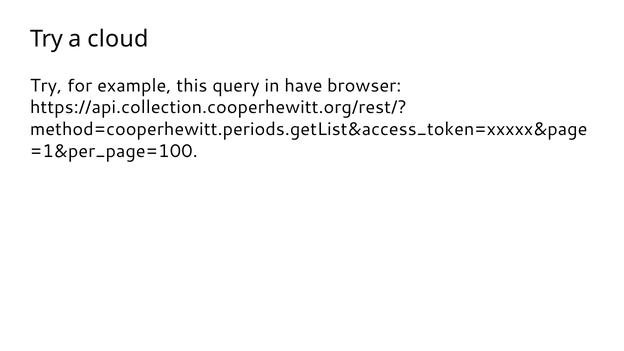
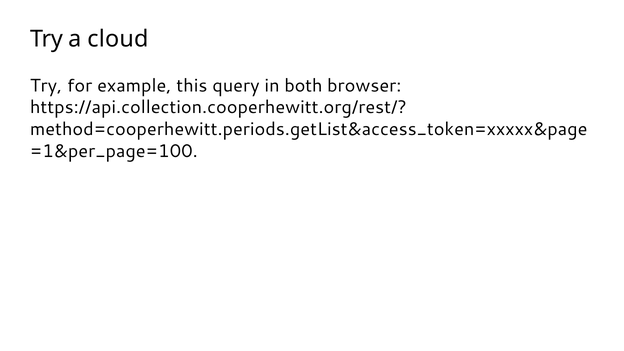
have: have -> both
